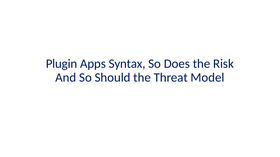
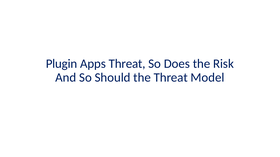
Apps Syntax: Syntax -> Threat
